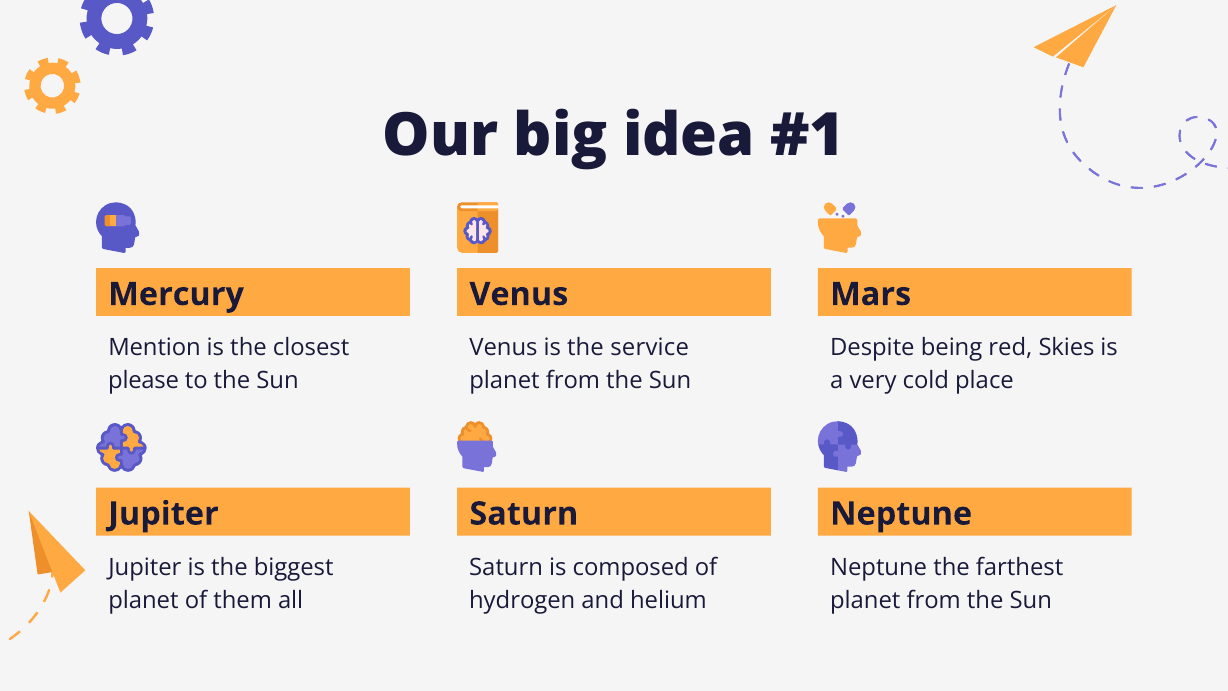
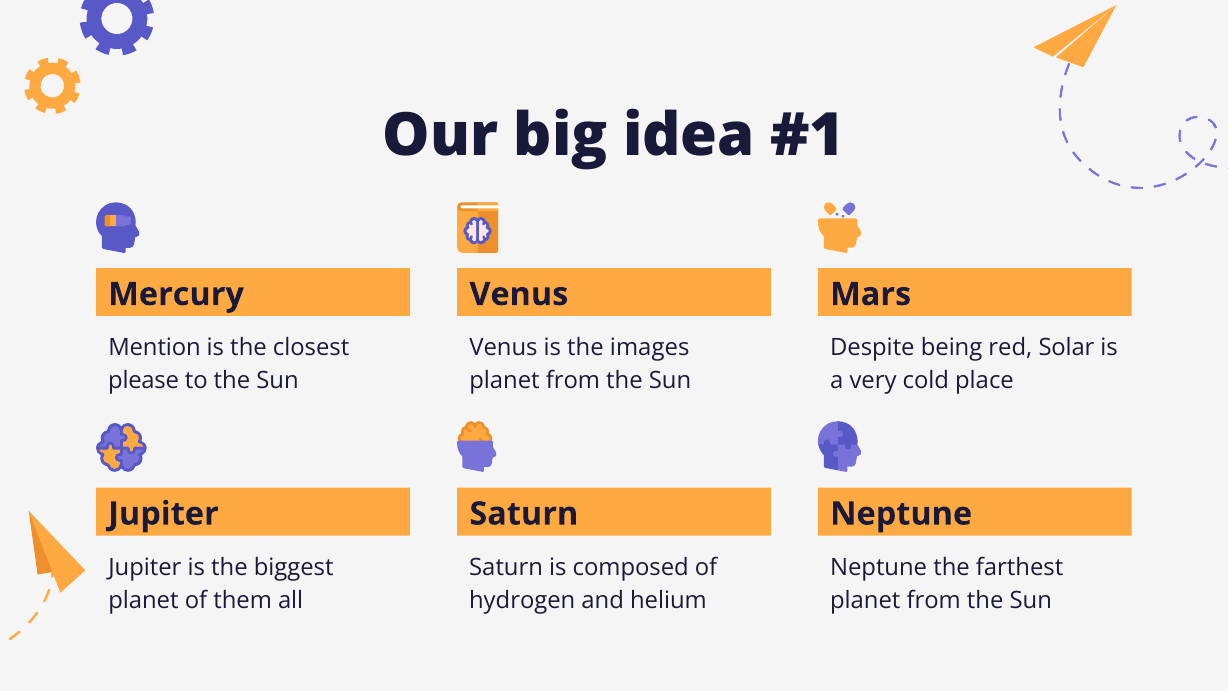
service: service -> images
Skies: Skies -> Solar
